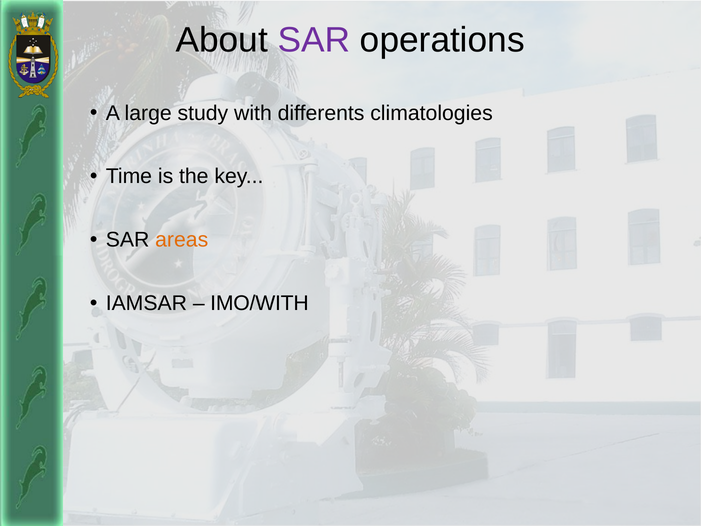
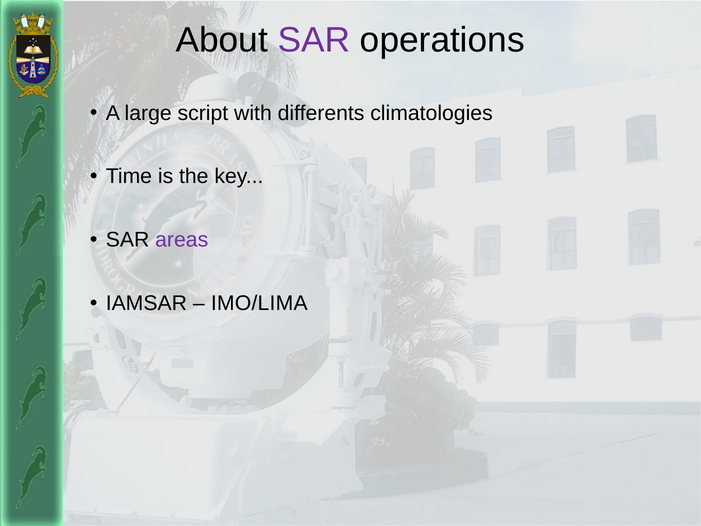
study: study -> script
areas colour: orange -> purple
IMO/WITH: IMO/WITH -> IMO/LIMA
